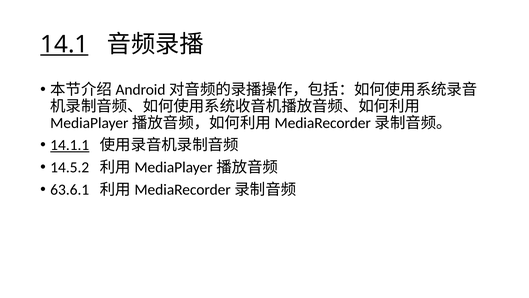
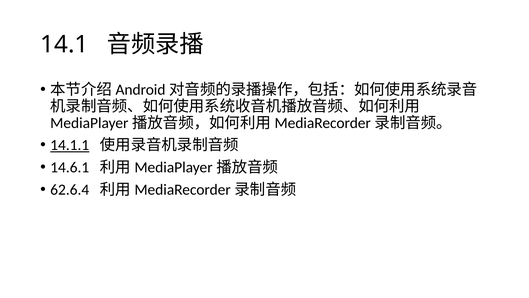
14.1 underline: present -> none
14.5.2: 14.5.2 -> 14.6.1
63.6.1: 63.6.1 -> 62.6.4
